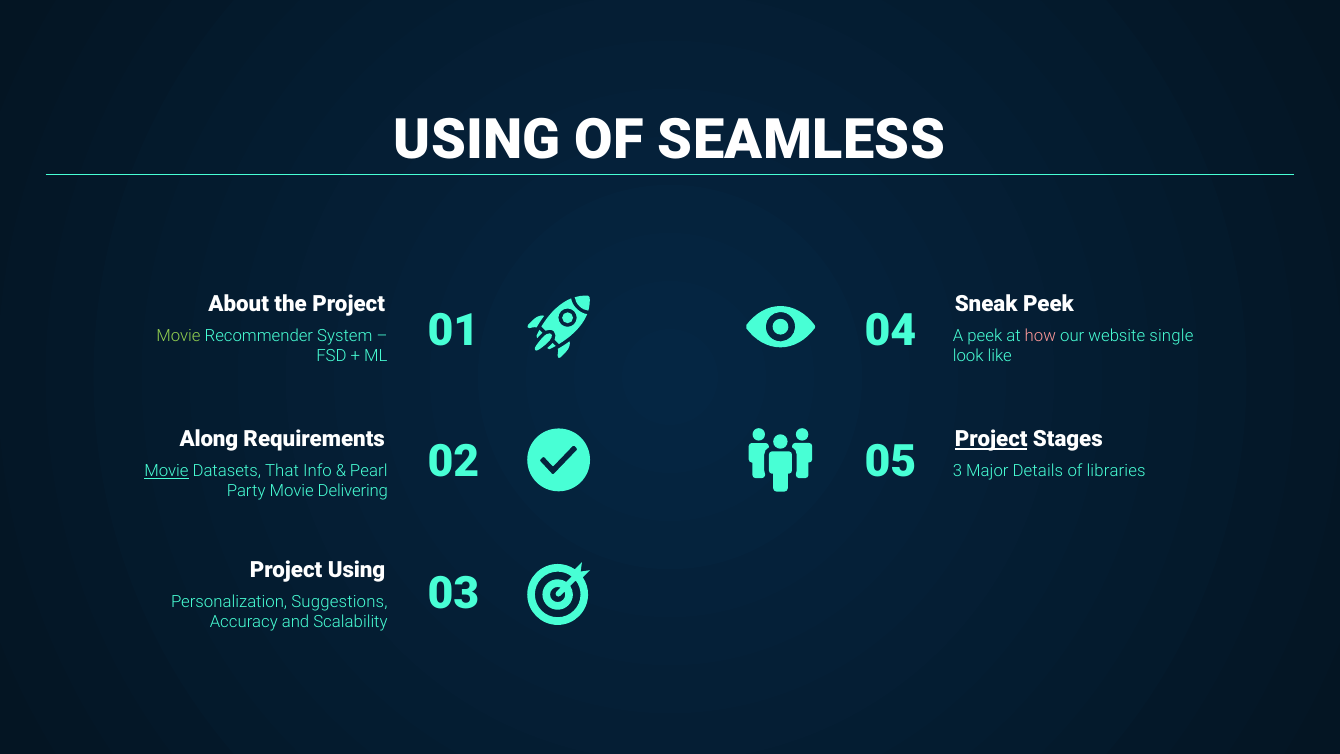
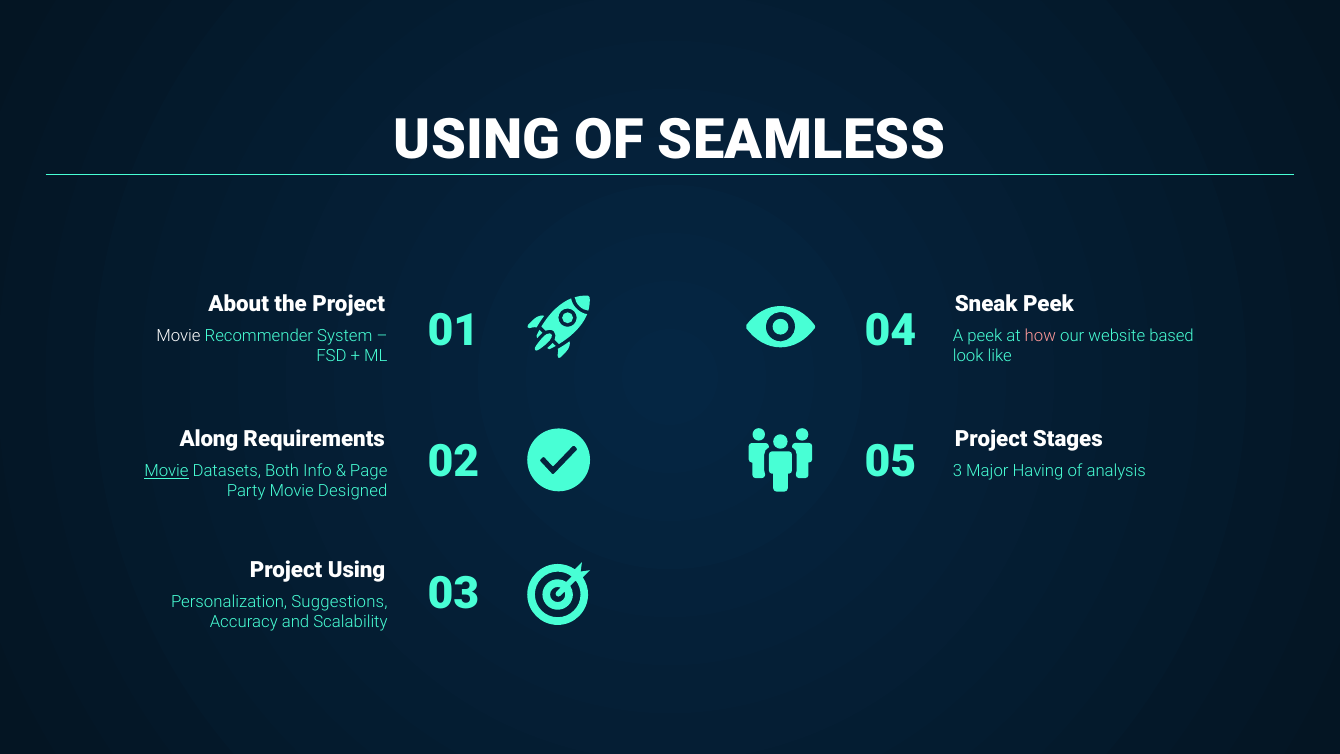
Movie at (178, 336) colour: light green -> white
single: single -> based
Project at (991, 439) underline: present -> none
That: That -> Both
Pearl: Pearl -> Page
Details: Details -> Having
libraries: libraries -> analysis
Delivering: Delivering -> Designed
